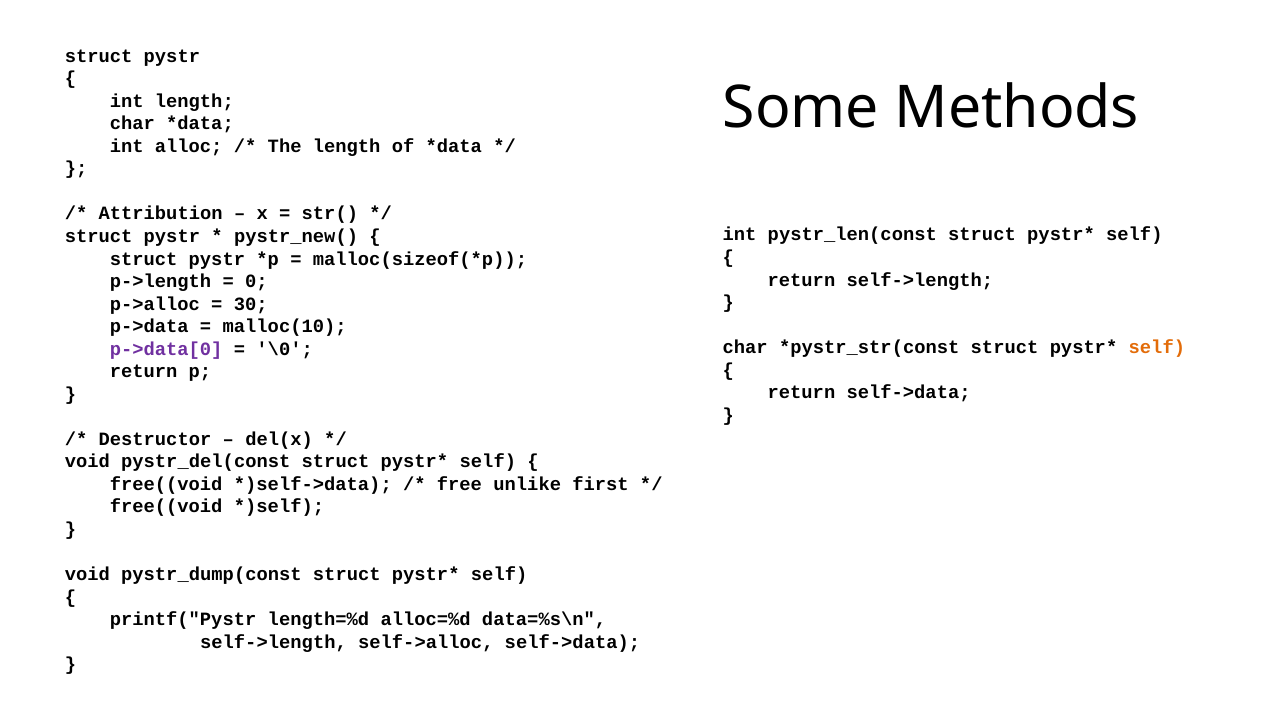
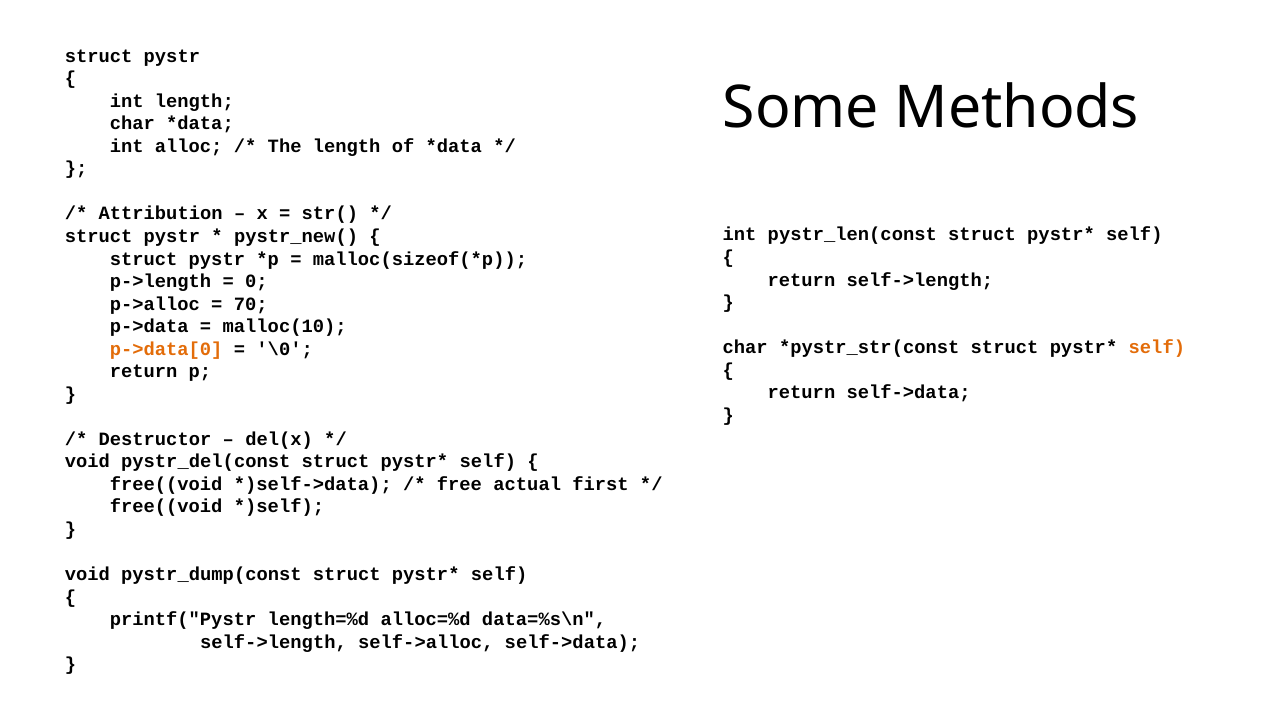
30: 30 -> 70
p->data[0 colour: purple -> orange
unlike: unlike -> actual
